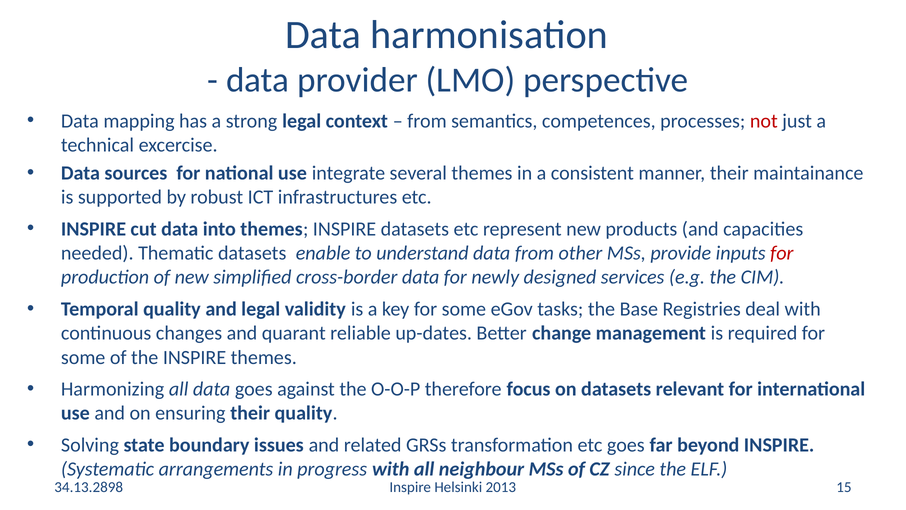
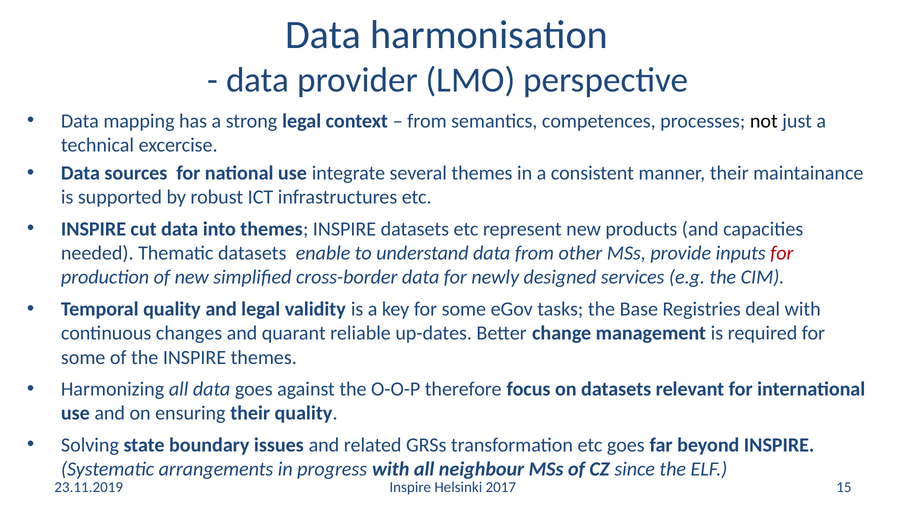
not colour: red -> black
34.13.2898: 34.13.2898 -> 23.11.2019
2013: 2013 -> 2017
